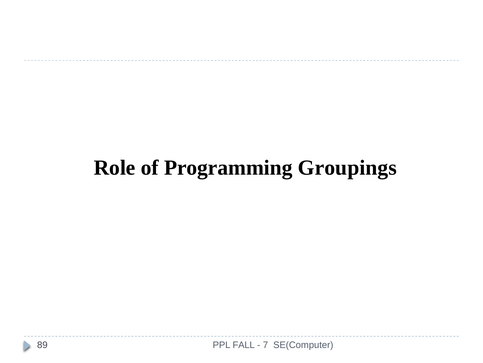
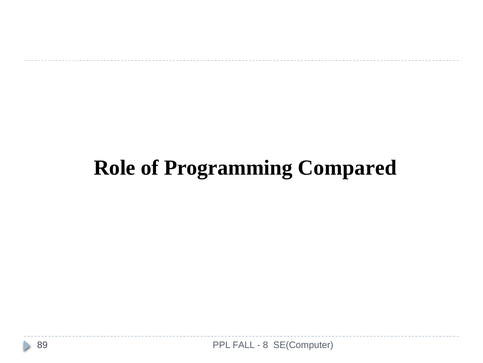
Groupings: Groupings -> Compared
7: 7 -> 8
